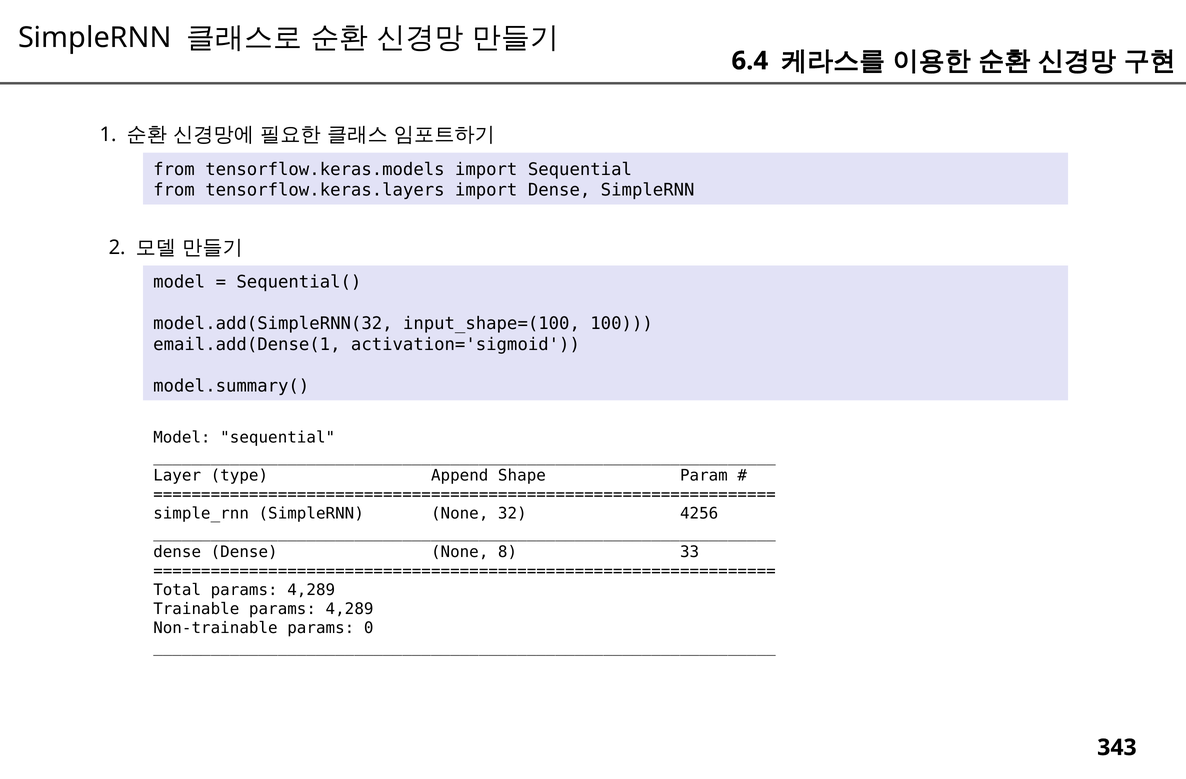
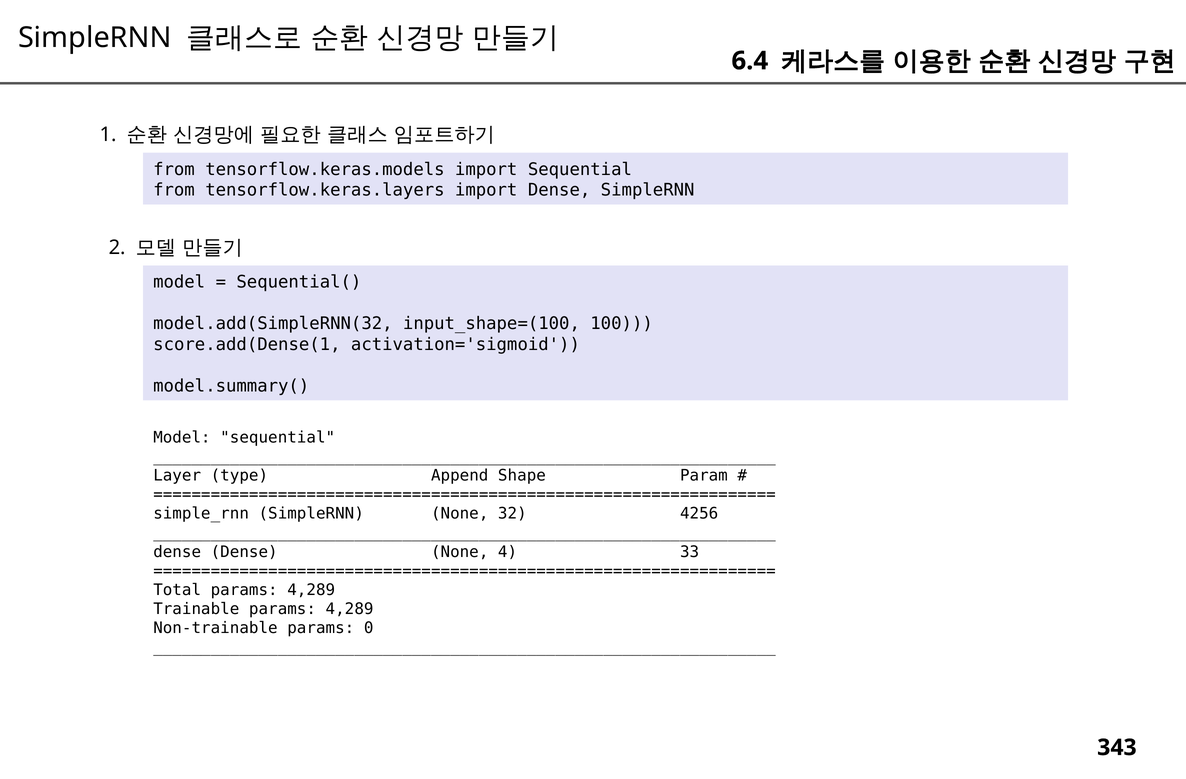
email.add(Dense(1: email.add(Dense(1 -> score.add(Dense(1
8: 8 -> 4
